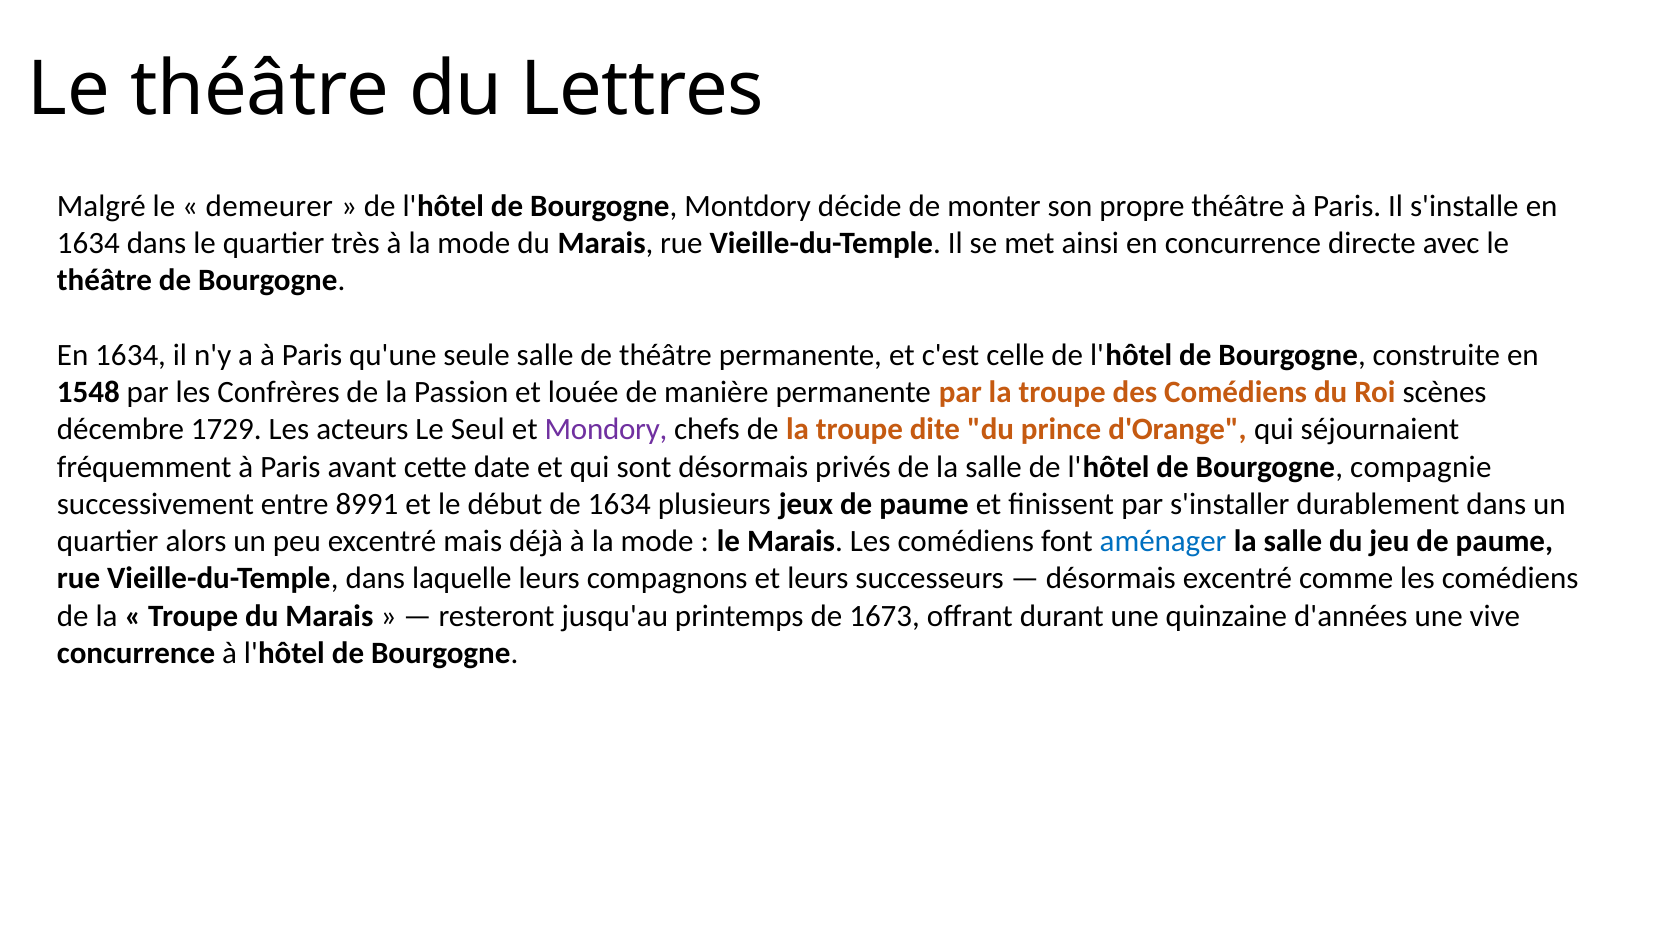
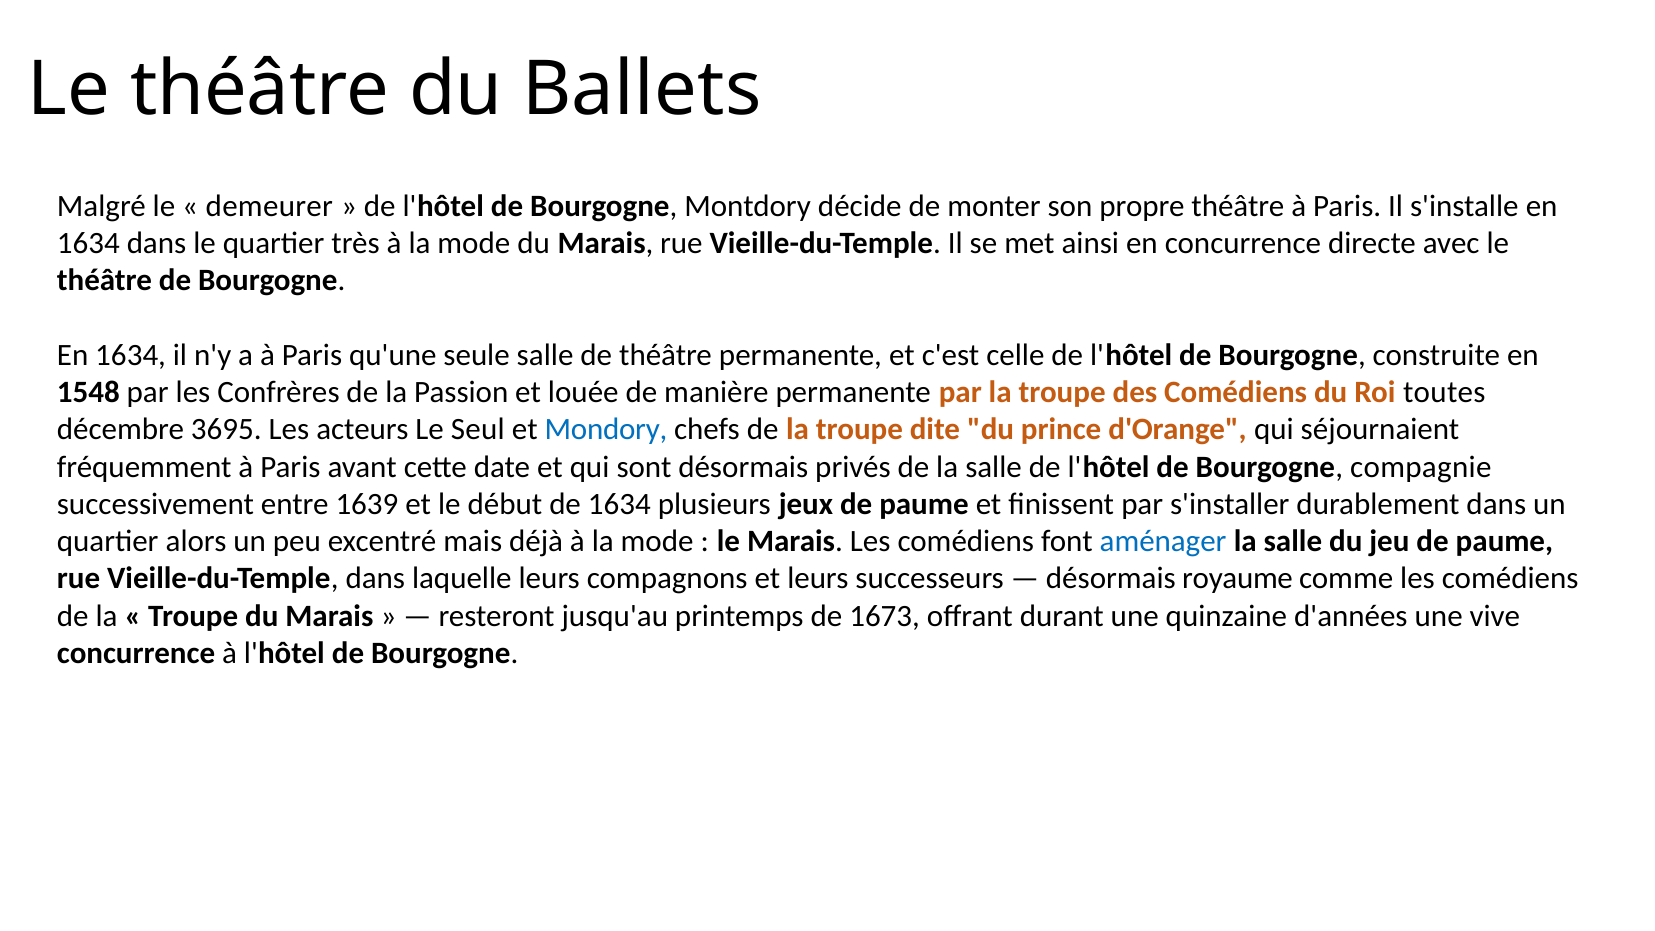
Lettres: Lettres -> Ballets
scènes: scènes -> toutes
1729: 1729 -> 3695
Mondory colour: purple -> blue
8991: 8991 -> 1639
désormais excentré: excentré -> royaume
